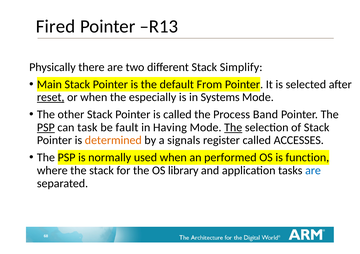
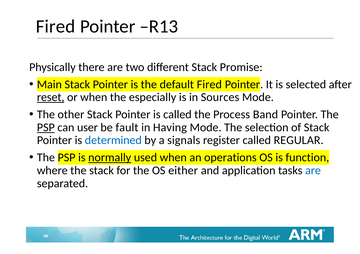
Simplify: Simplify -> Promise
default From: From -> Fired
Systems: Systems -> Sources
task: task -> user
The at (233, 128) underline: present -> none
determined colour: orange -> blue
ACCESSES: ACCESSES -> REGULAR
normally underline: none -> present
performed: performed -> operations
library: library -> either
